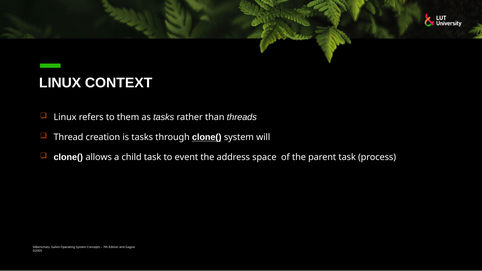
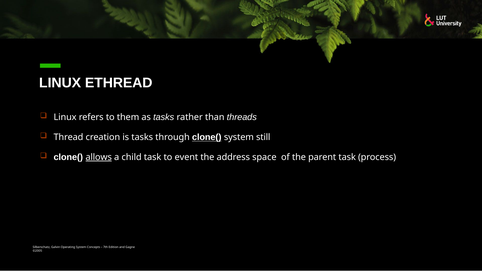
CONTEXT: CONTEXT -> ETHREAD
will: will -> still
allows underline: none -> present
